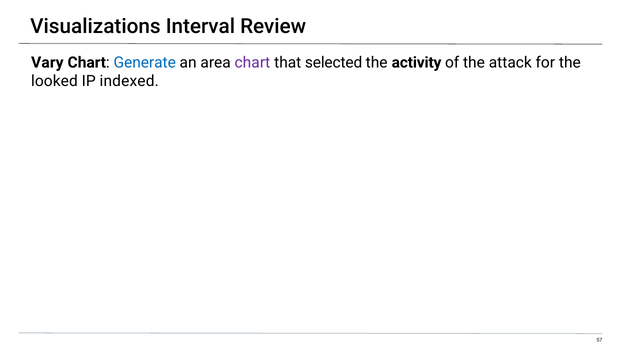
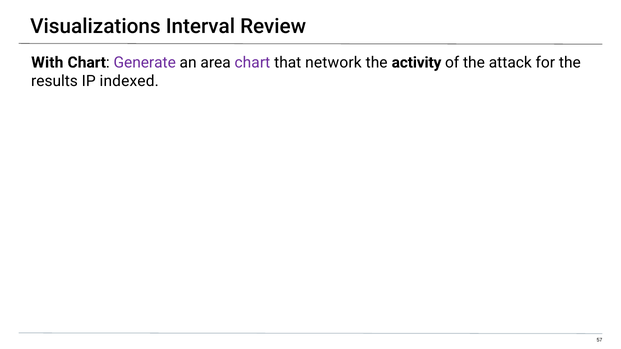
Vary: Vary -> With
Generate colour: blue -> purple
selected: selected -> network
looked: looked -> results
